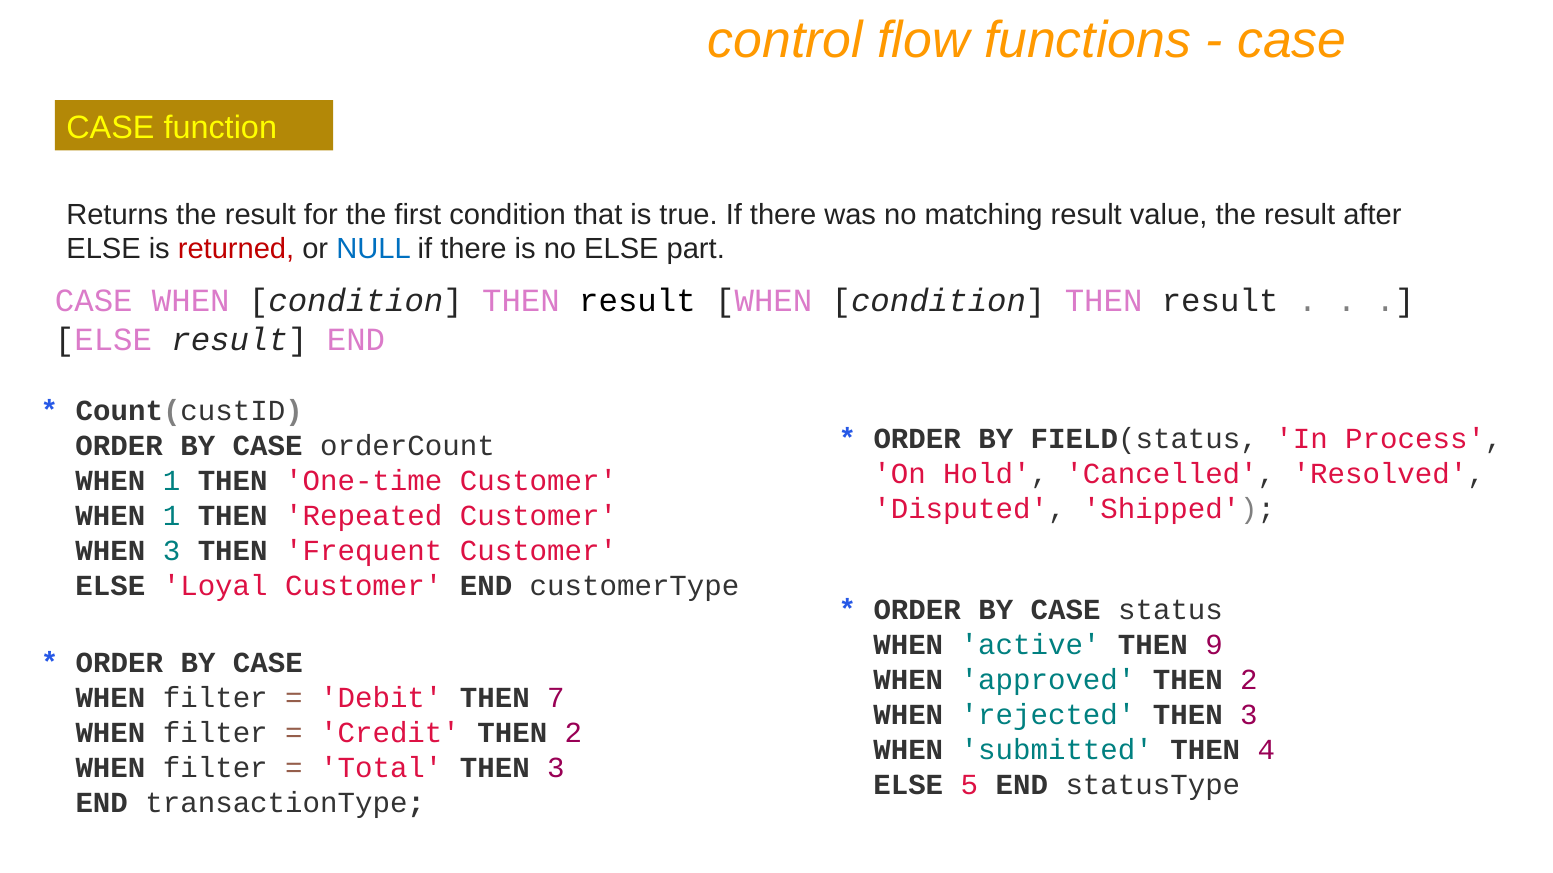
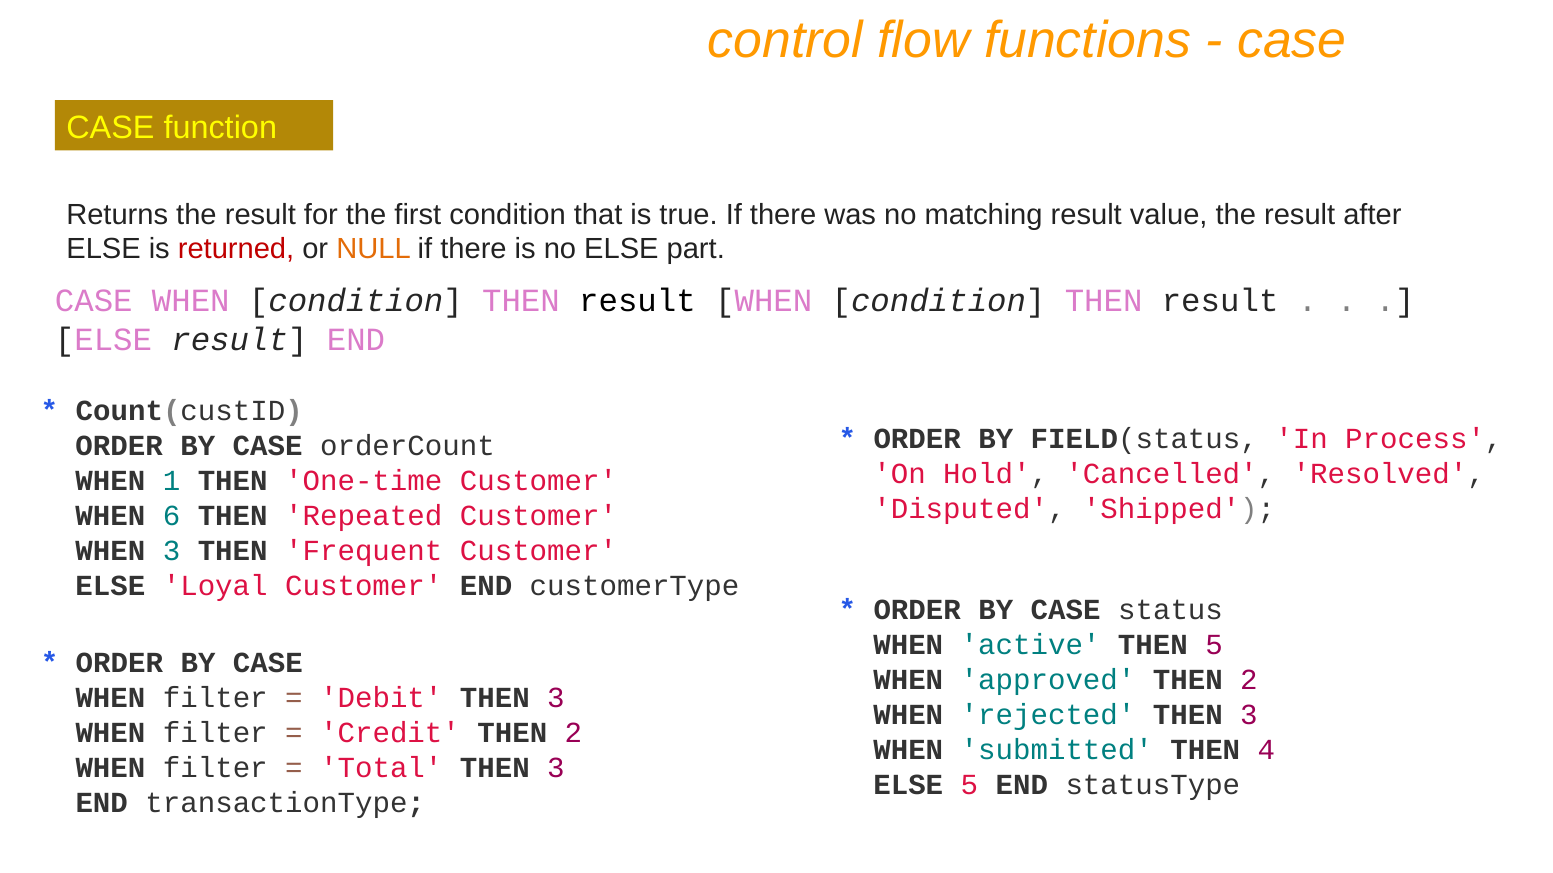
NULL colour: blue -> orange
1 at (172, 516): 1 -> 6
THEN 9: 9 -> 5
Debit THEN 7: 7 -> 3
